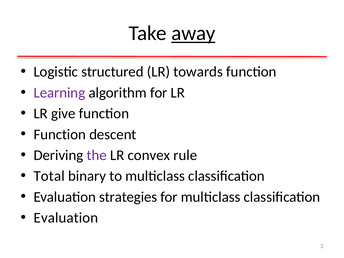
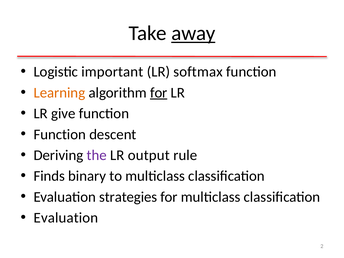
structured: structured -> important
towards: towards -> softmax
Learning colour: purple -> orange
for at (159, 93) underline: none -> present
convex: convex -> output
Total: Total -> Finds
